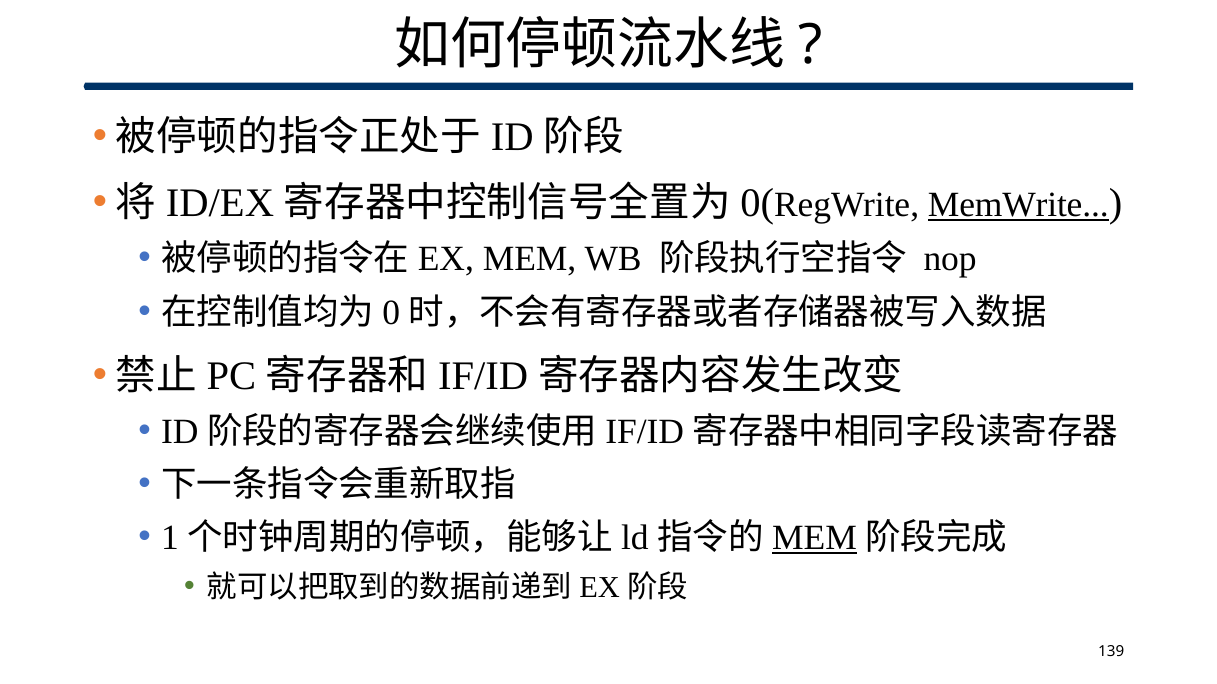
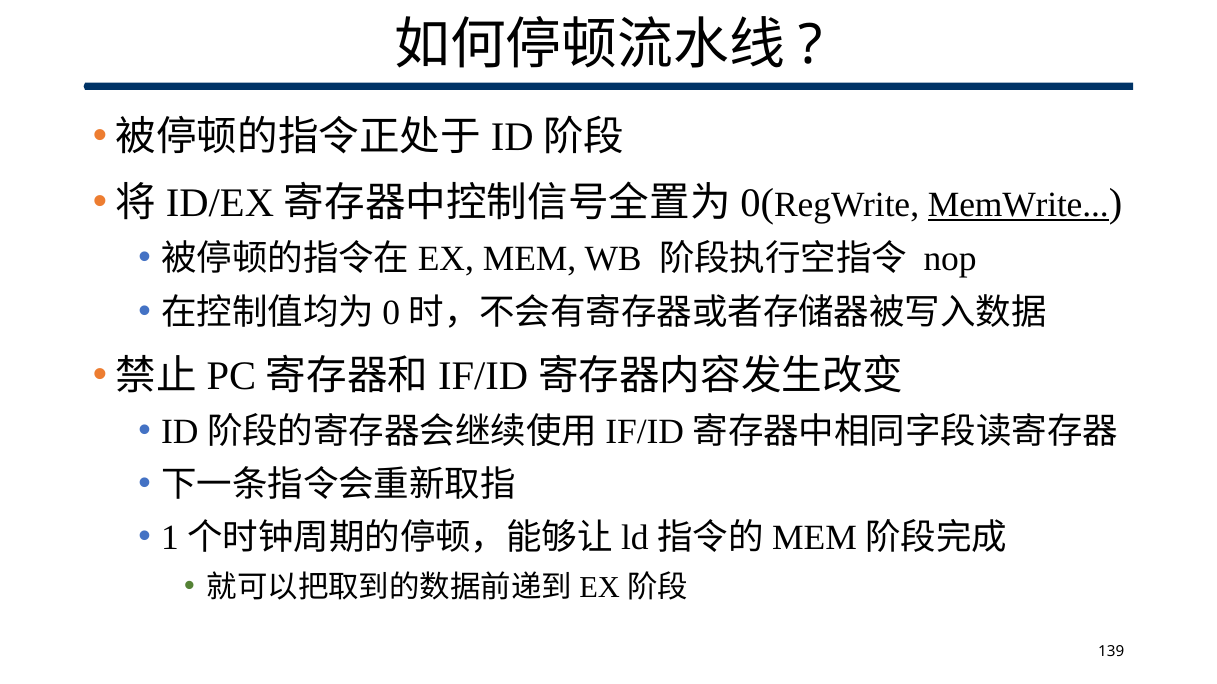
MEM at (814, 538) underline: present -> none
